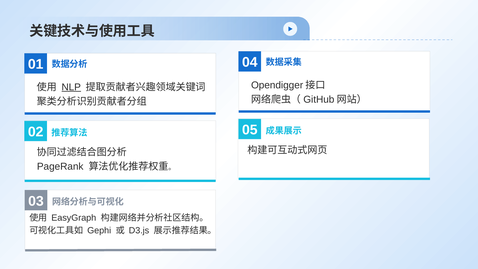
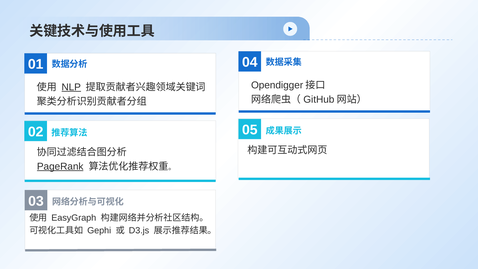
PageRank underline: none -> present
